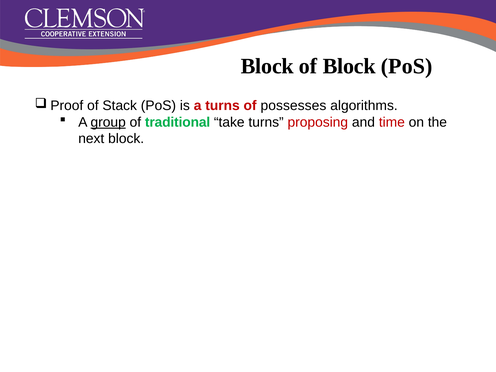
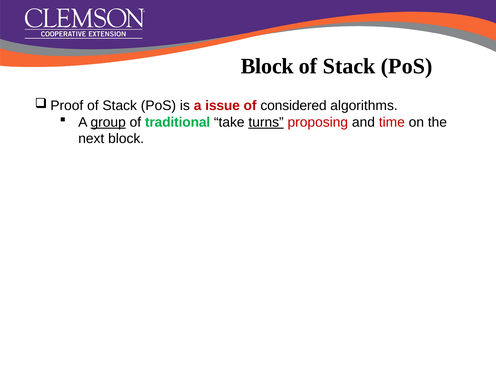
Block at (349, 66): Block -> Stack
a turns: turns -> issue
possesses: possesses -> considered
turns at (266, 122) underline: none -> present
